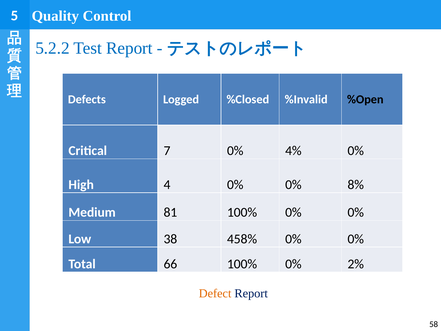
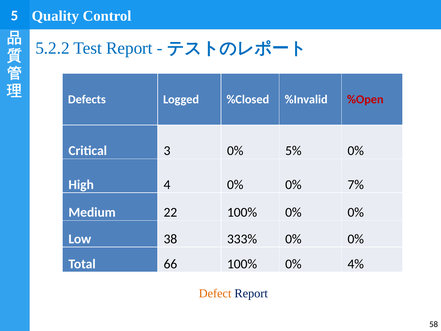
%Open colour: black -> red
7: 7 -> 3
4%: 4% -> 5%
8%: 8% -> 7%
81: 81 -> 22
458%: 458% -> 333%
2%: 2% -> 4%
